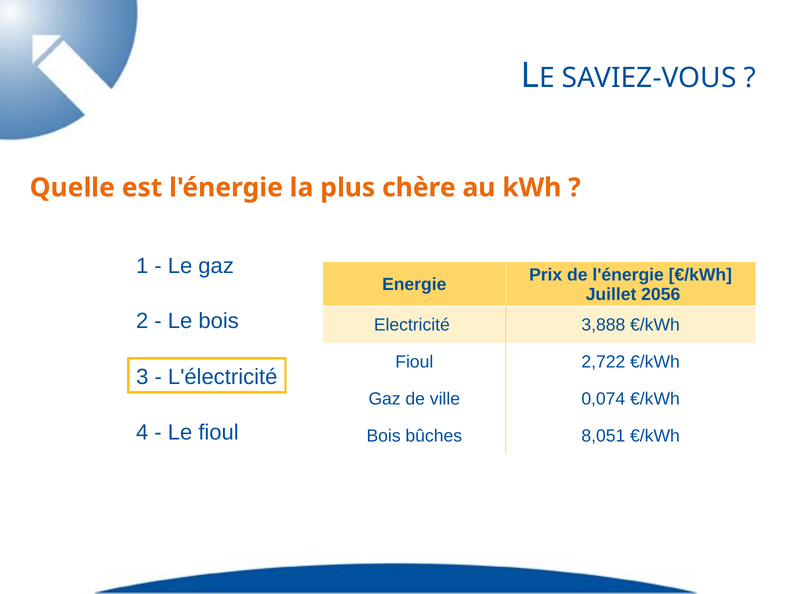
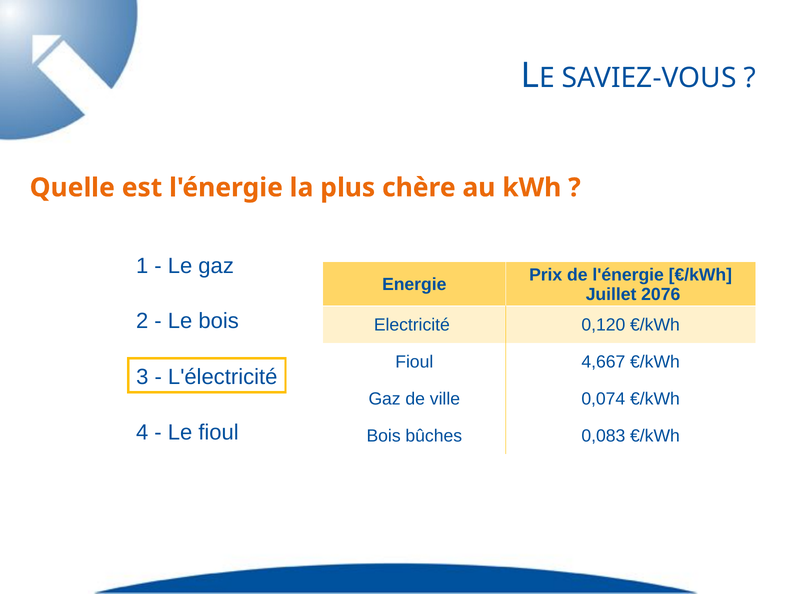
2056: 2056 -> 2076
3,888: 3,888 -> 0,120
2,722: 2,722 -> 4,667
8,051: 8,051 -> 0,083
